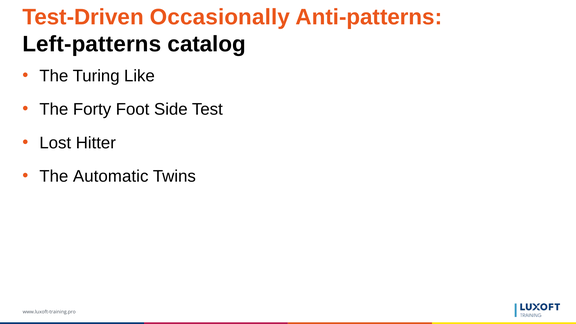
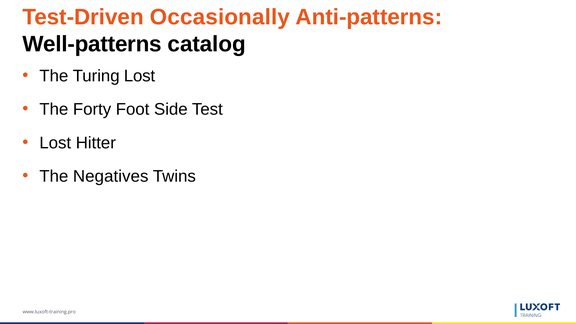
Left-patterns: Left-patterns -> Well-patterns
Turing Like: Like -> Lost
Automatic: Automatic -> Negatives
